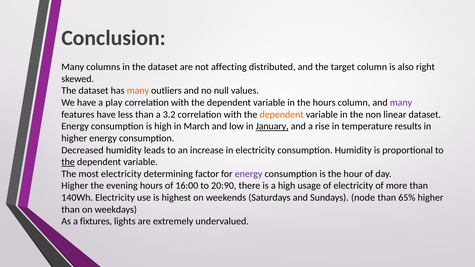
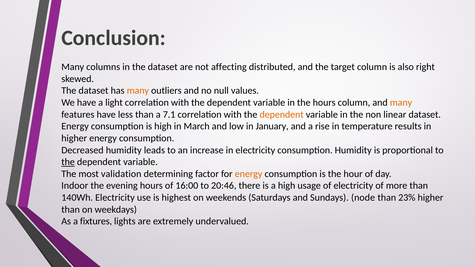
play: play -> light
many at (401, 103) colour: purple -> orange
3.2: 3.2 -> 7.1
January underline: present -> none
most electricity: electricity -> validation
energy at (249, 174) colour: purple -> orange
Higher at (75, 186): Higher -> Indoor
20:90: 20:90 -> 20:46
65%: 65% -> 23%
